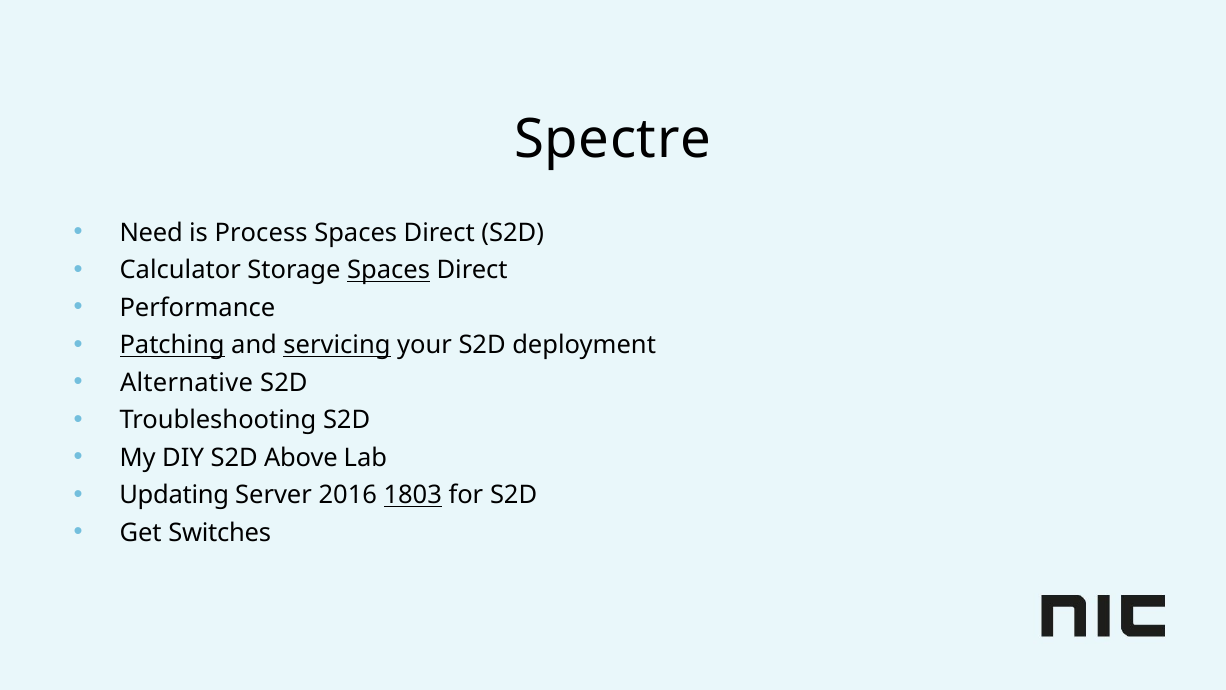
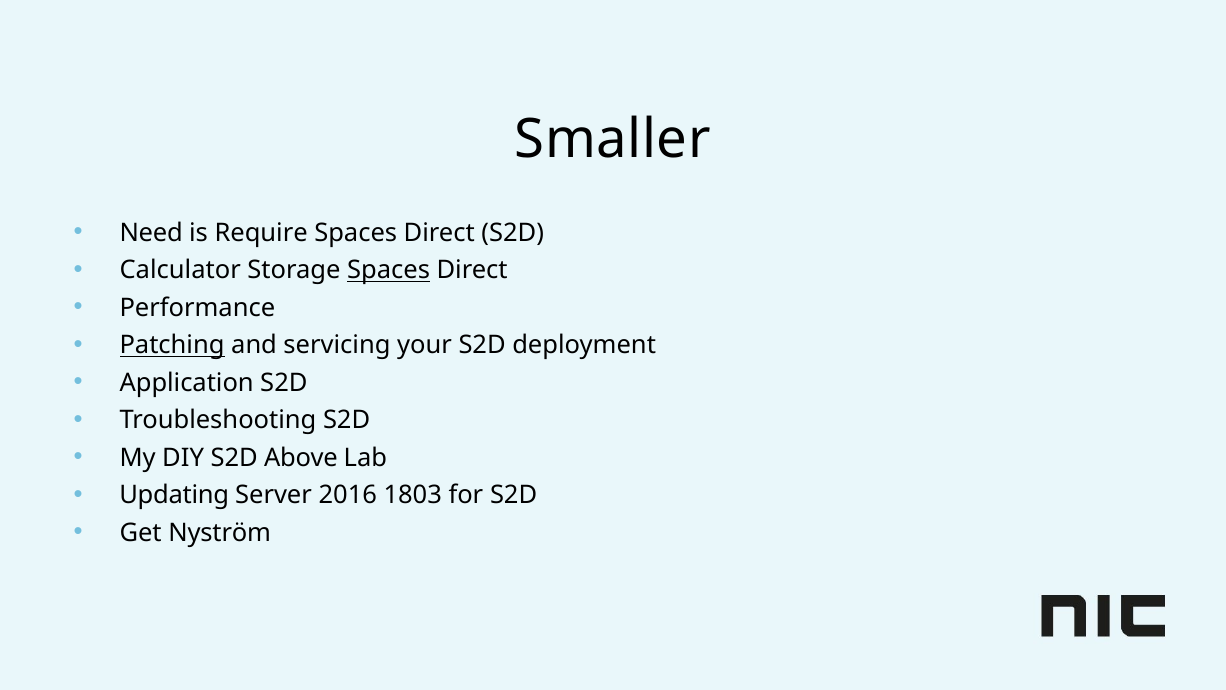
Spectre: Spectre -> Smaller
Process: Process -> Require
servicing underline: present -> none
Alternative: Alternative -> Application
1803 underline: present -> none
Switches: Switches -> Nyström
